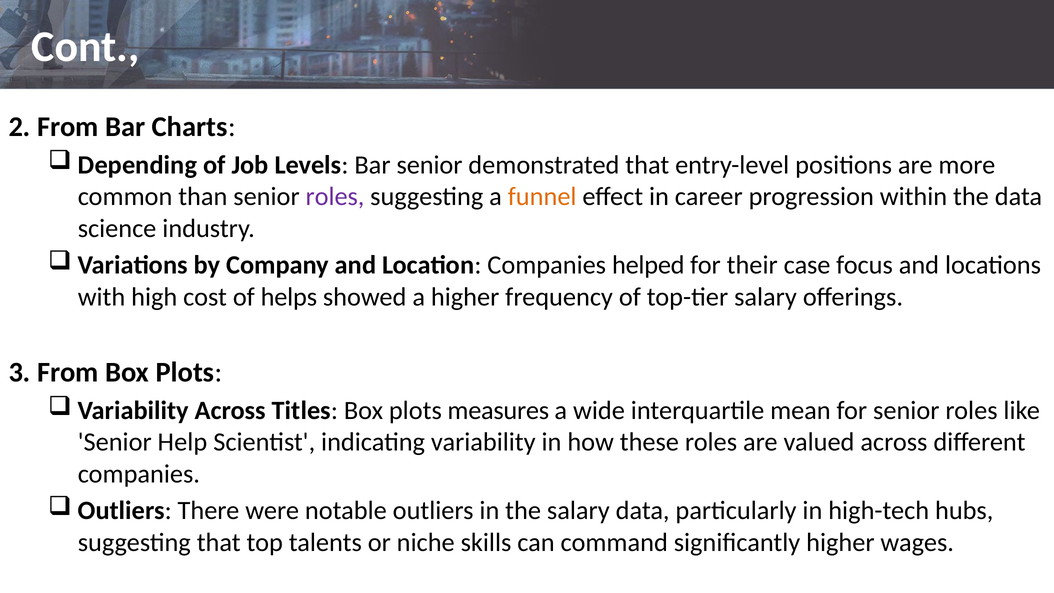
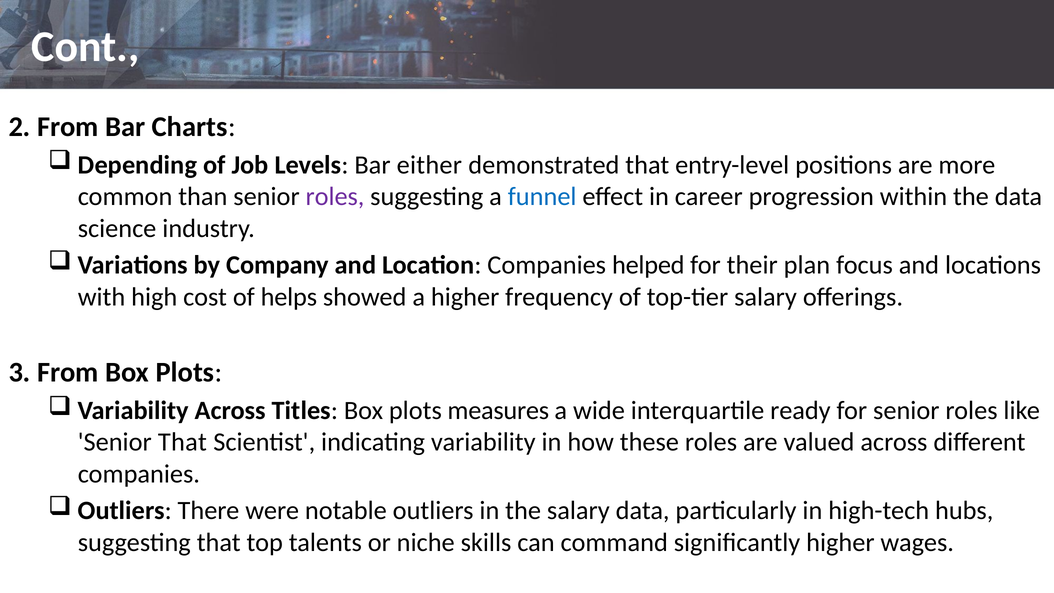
Bar senior: senior -> either
funnel colour: orange -> blue
case: case -> plan
mean: mean -> ready
Senior Help: Help -> That
